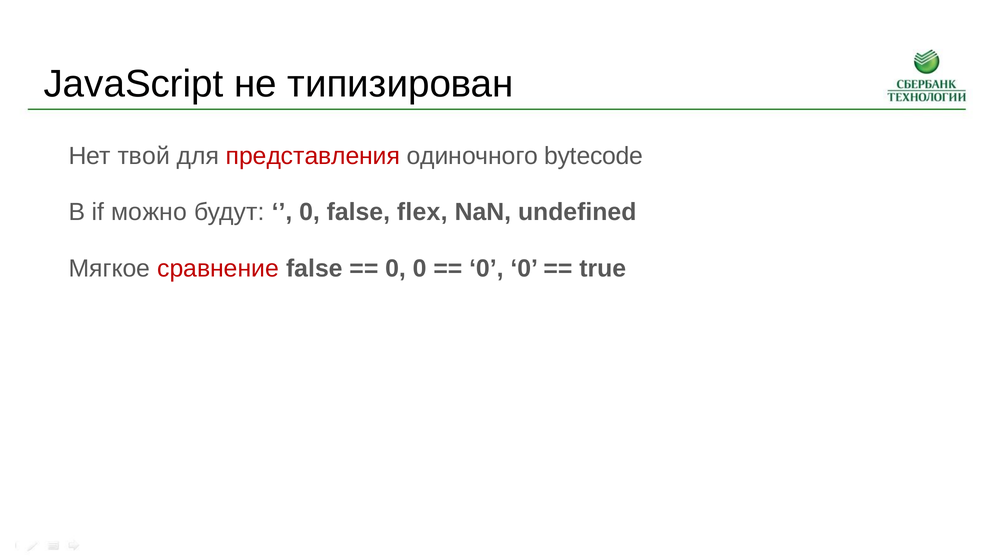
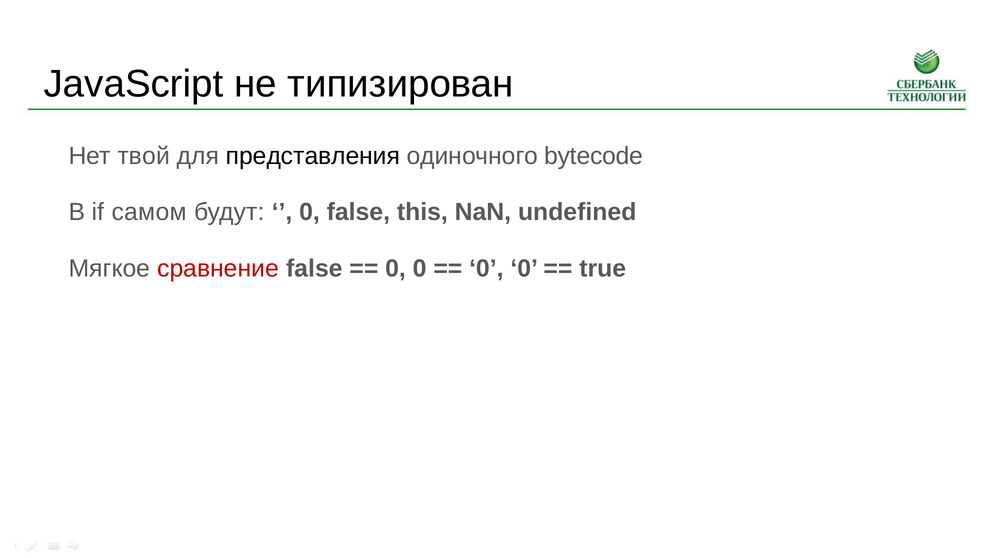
представления colour: red -> black
можно: можно -> самом
flex: flex -> this
